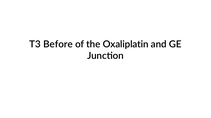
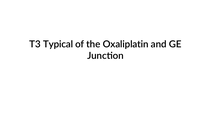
Before: Before -> Typical
